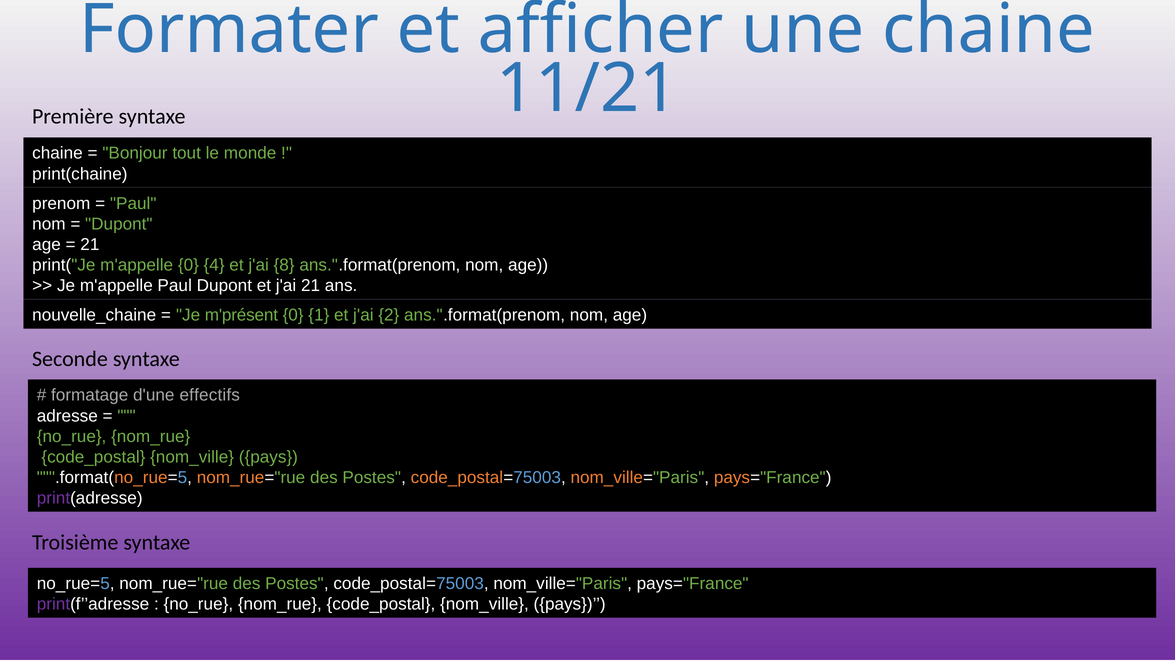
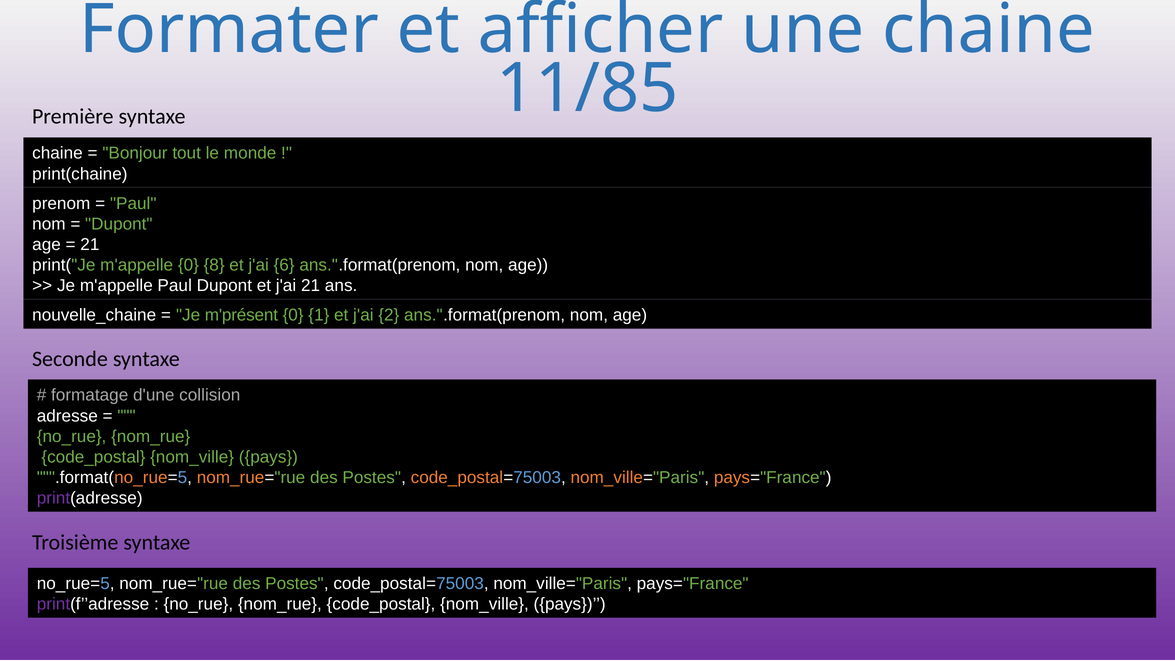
11/21: 11/21 -> 11/85
4: 4 -> 8
8: 8 -> 6
effectifs: effectifs -> collision
